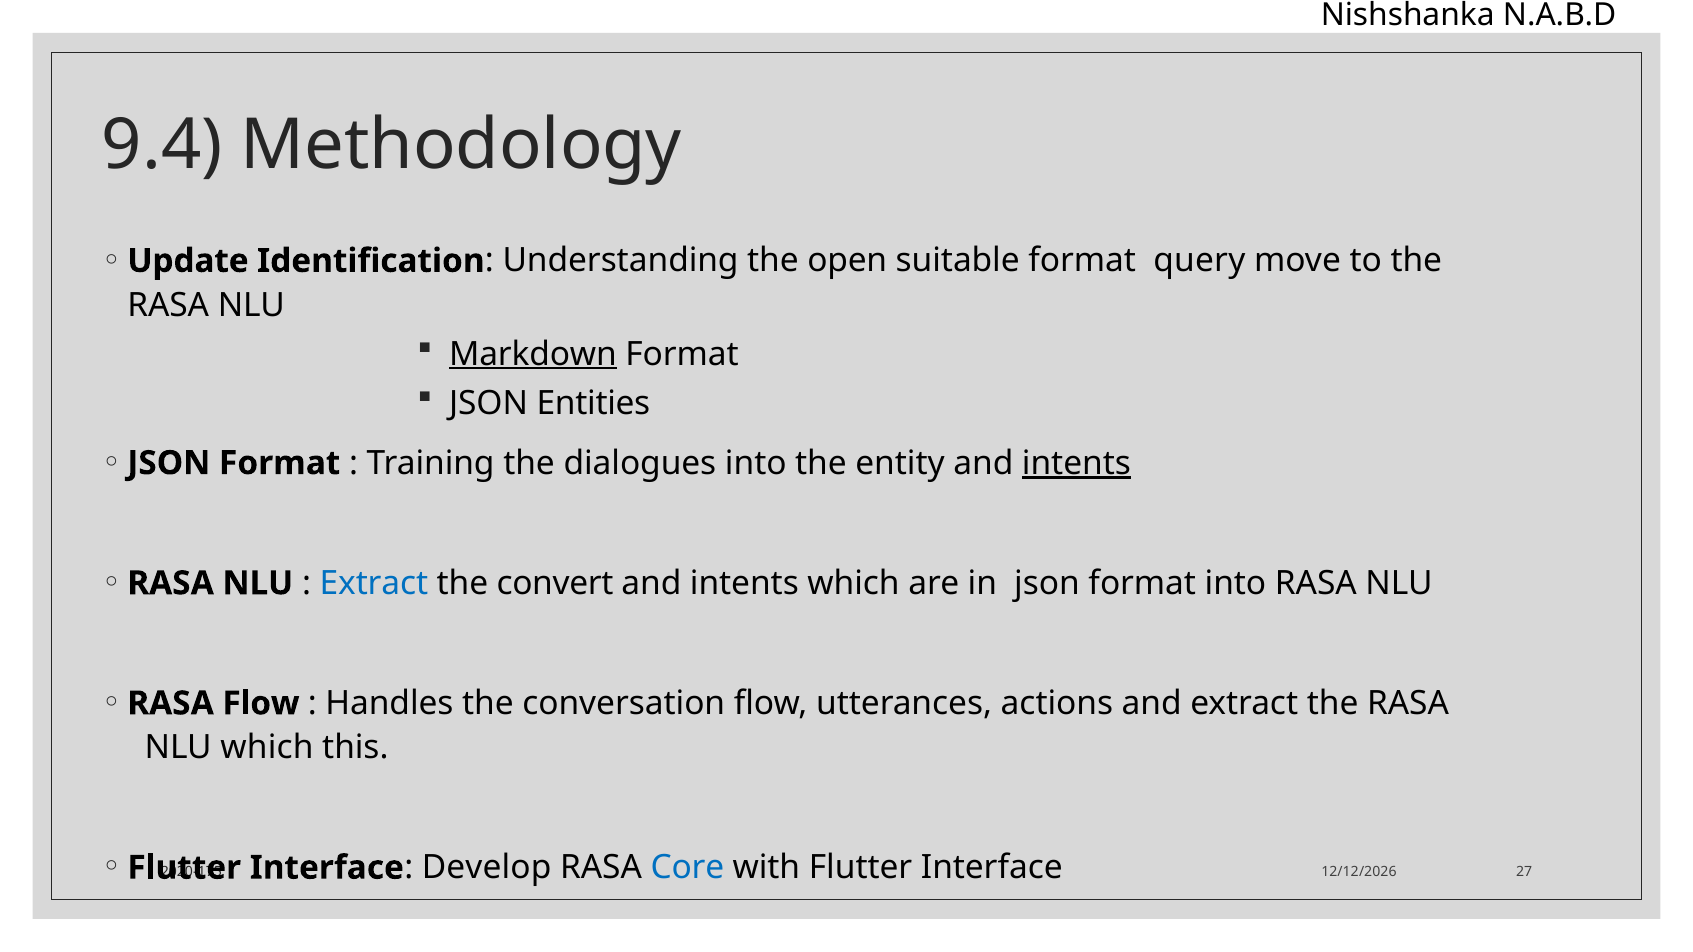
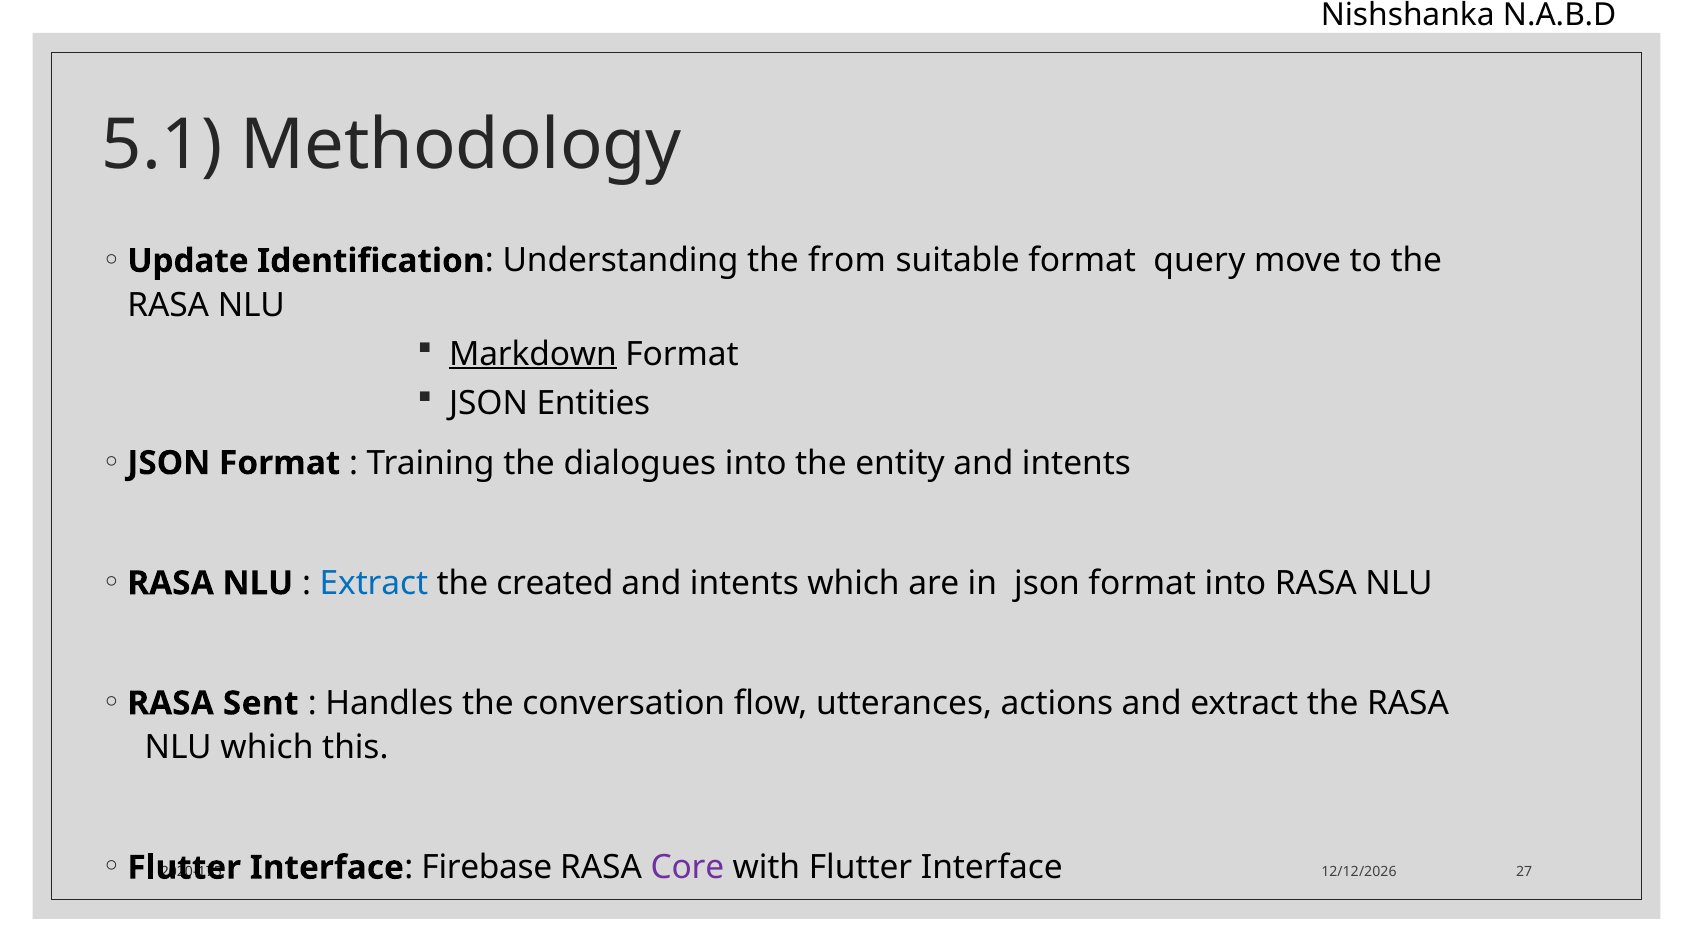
9.4: 9.4 -> 5.1
open: open -> from
intents at (1076, 463) underline: present -> none
convert: convert -> created
RASA Flow: Flow -> Sent
Develop: Develop -> Firebase
Core colour: blue -> purple
